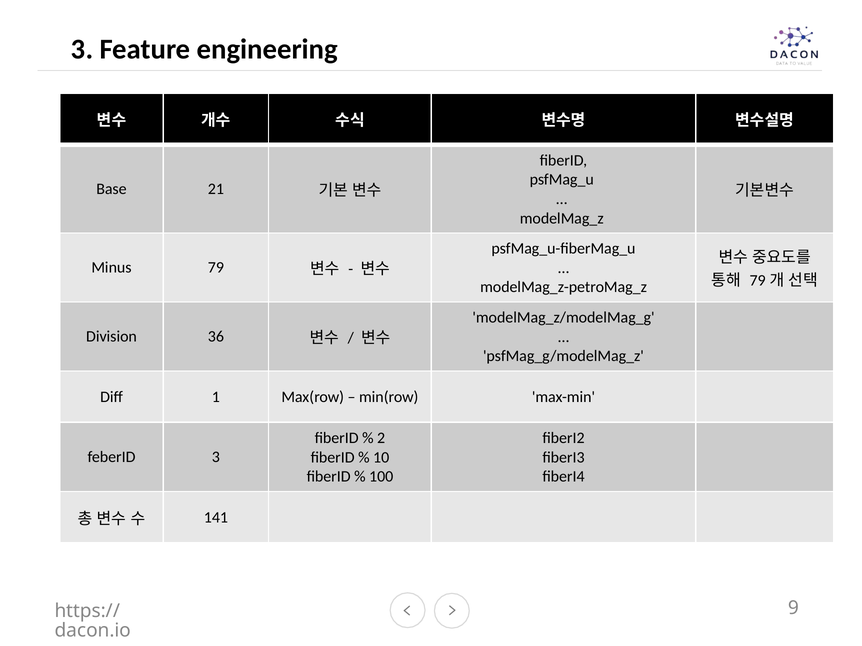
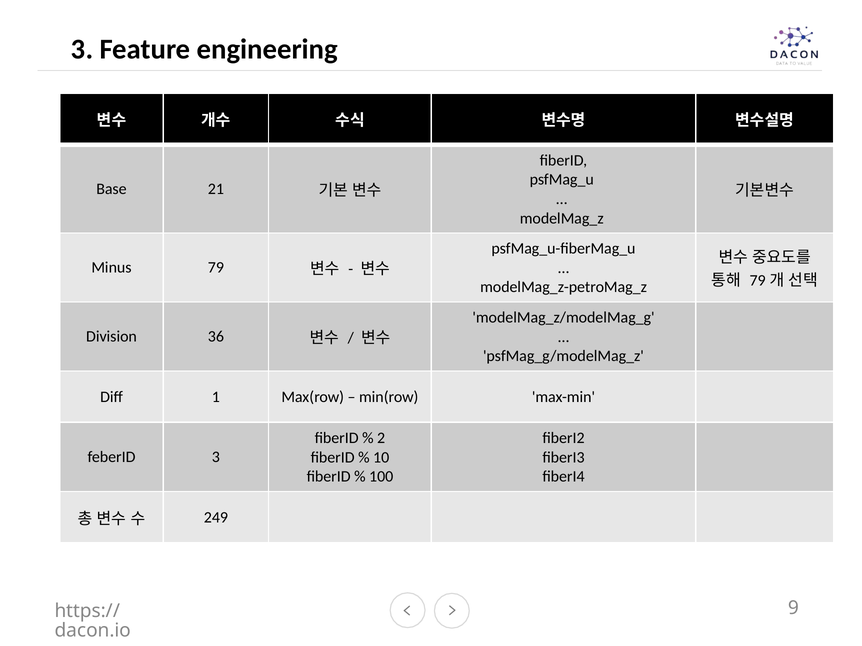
141: 141 -> 249
